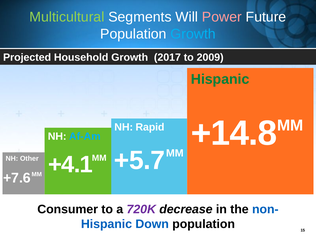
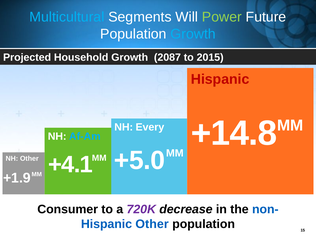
Multicultural colour: light green -> light blue
Power colour: pink -> light green
2017: 2017 -> 2087
2009: 2009 -> 2015
Hispanic at (220, 79) colour: green -> red
Rapid: Rapid -> Every
+5.7: +5.7 -> +5.0
+7.6: +7.6 -> +1.9
Hispanic Down: Down -> Other
